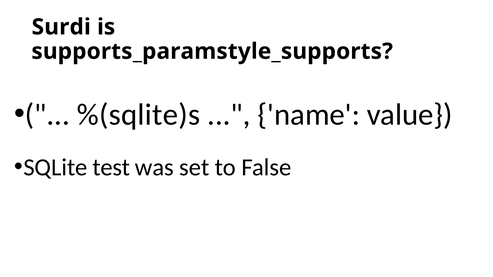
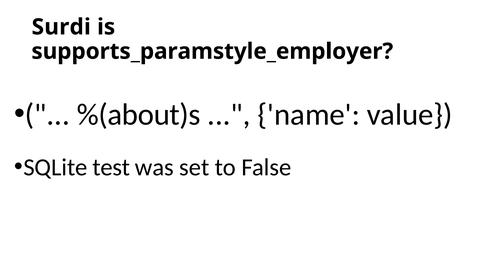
supports_paramstyle_supports: supports_paramstyle_supports -> supports_paramstyle_employer
%(sqlite)s: %(sqlite)s -> %(about)s
